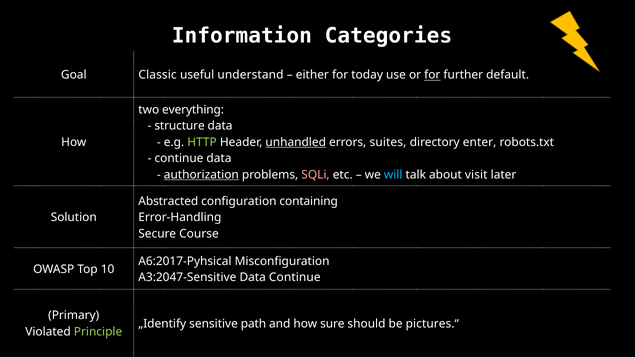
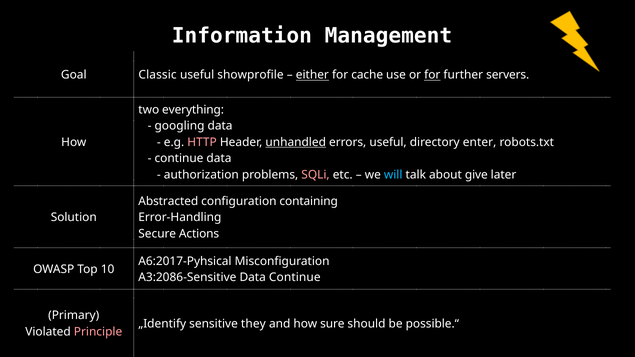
Categories: Categories -> Management
understand: understand -> showprofile
either underline: none -> present
today: today -> cache
default: default -> servers
structure: structure -> googling
HTTP colour: light green -> pink
errors suites: suites -> useful
authorization underline: present -> none
visit: visit -> give
Course: Course -> Actions
A3:2047-Sensitive: A3:2047-Sensitive -> A3:2086-Sensitive
path: path -> they
pictures.“: pictures.“ -> possible.“
Principle colour: light green -> pink
